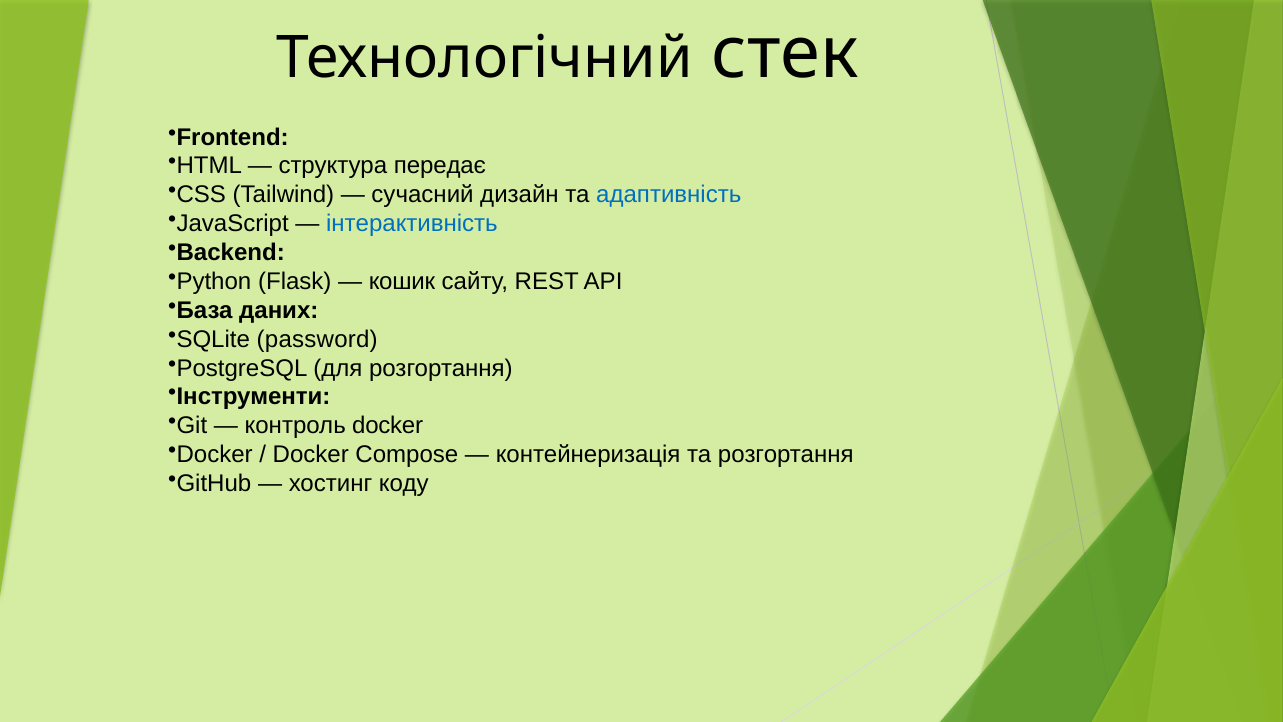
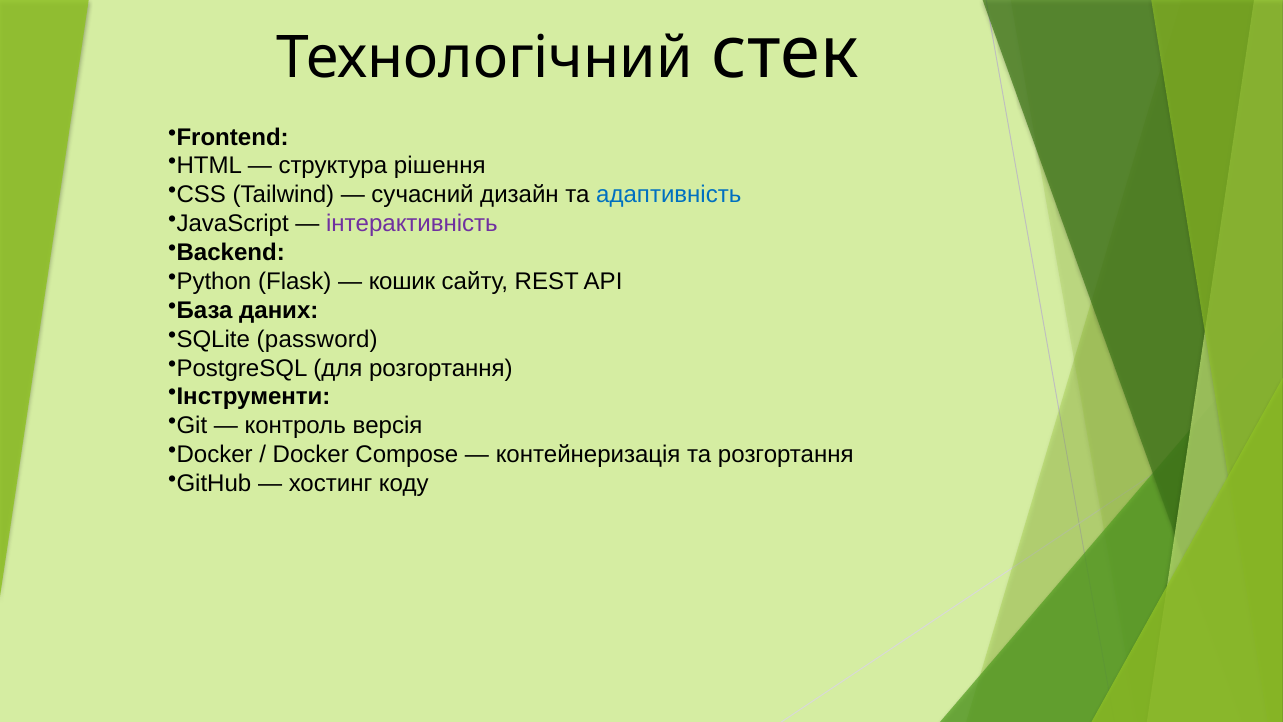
передає: передає -> рішення
інтерактивність colour: blue -> purple
контроль docker: docker -> версія
